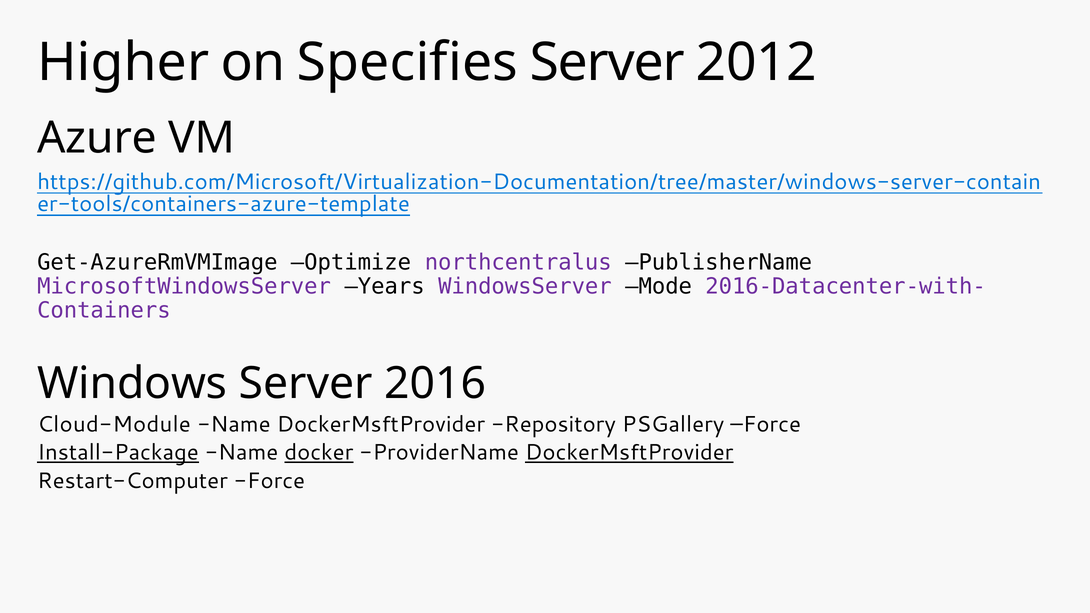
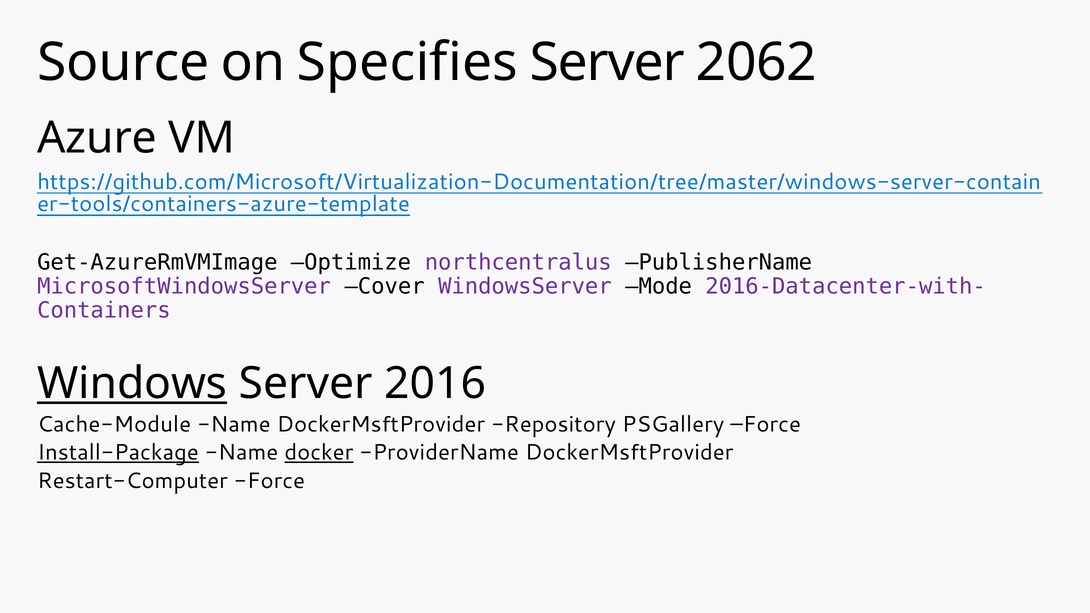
Higher: Higher -> Source
2012: 2012 -> 2062
Years: Years -> Cover
Windows underline: none -> present
Cloud-Module: Cloud-Module -> Cache-Module
DockerMsftProvider at (629, 453) underline: present -> none
